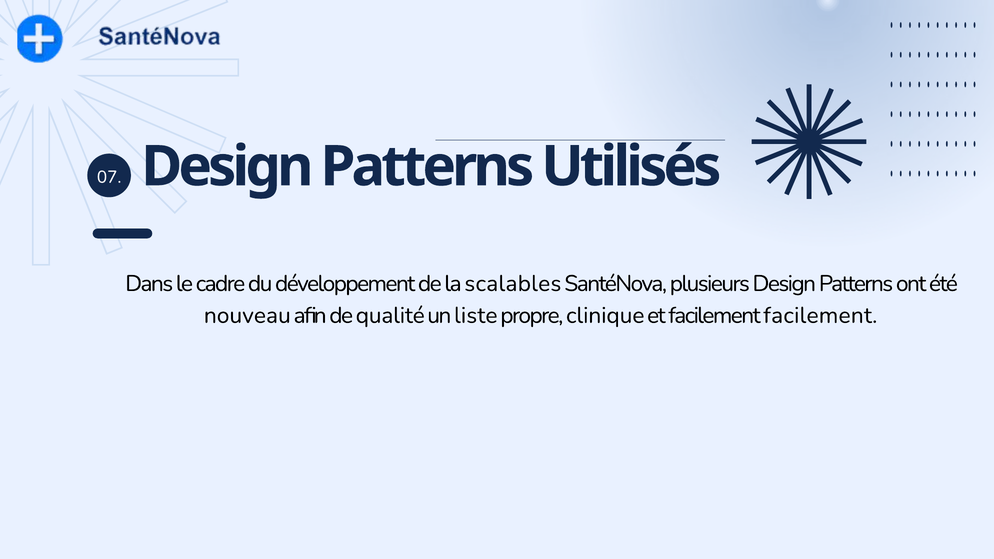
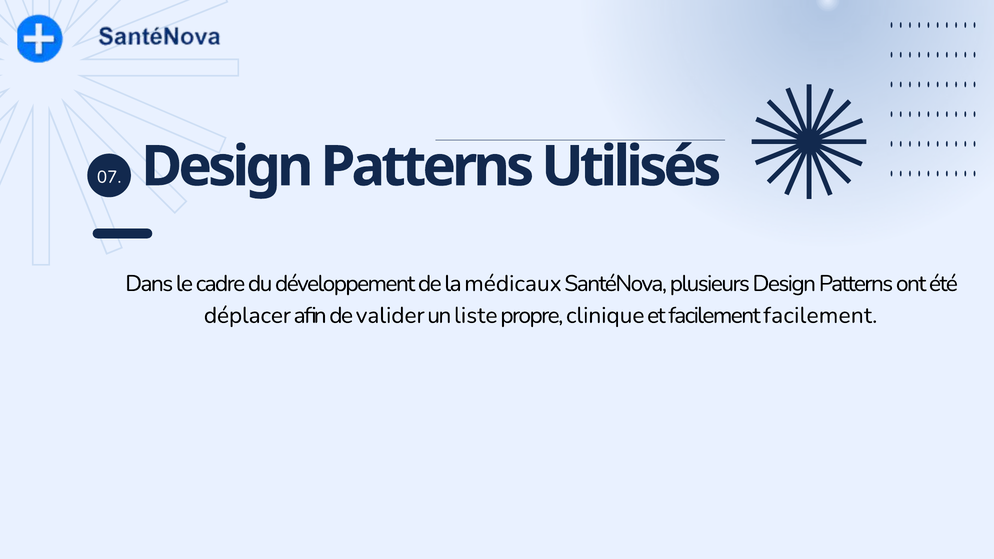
scalables: scalables -> médicaux
nouveau: nouveau -> déplacer
qualité: qualité -> valider
